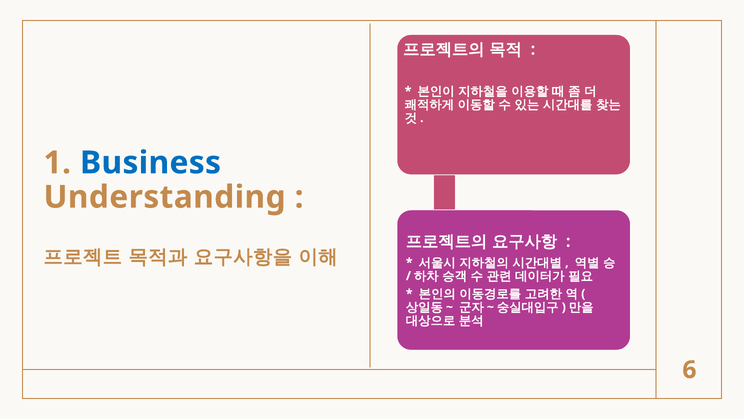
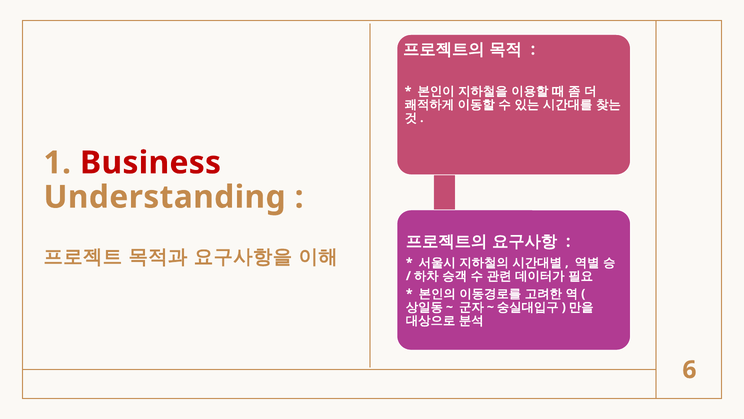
Business colour: blue -> red
